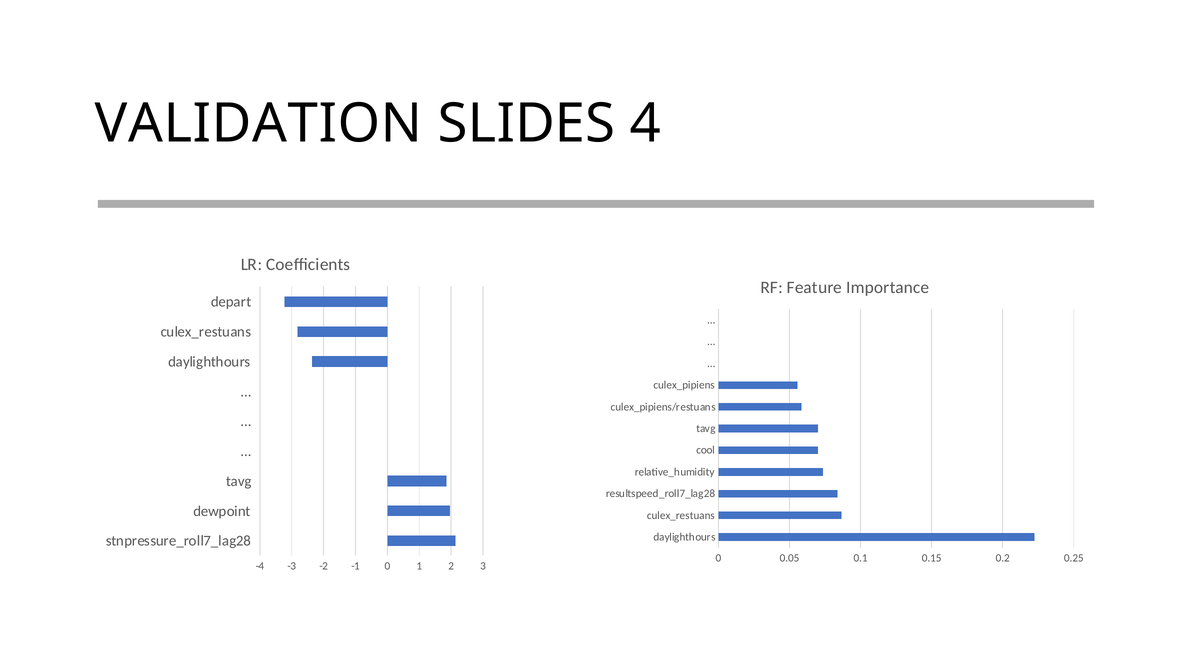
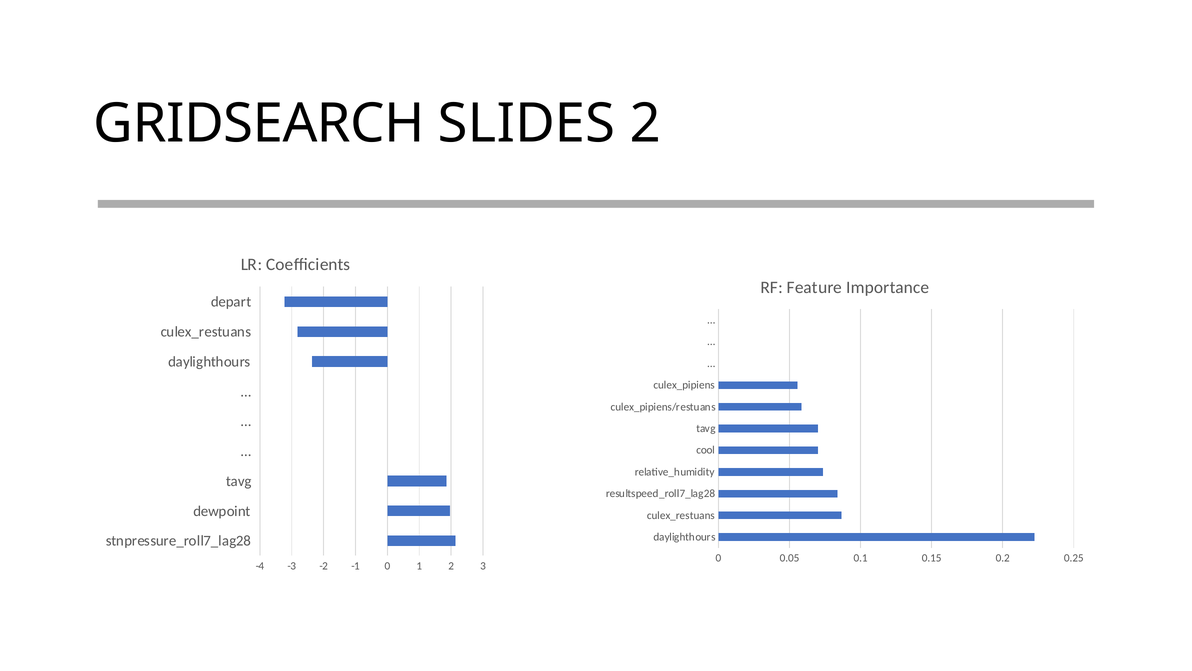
VALIDATION: VALIDATION -> GRIDSEARCH
SLIDES 4: 4 -> 2
